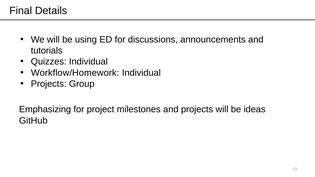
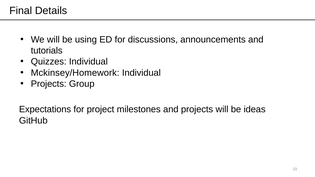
Workflow/Homework: Workflow/Homework -> Mckinsey/Homework
Emphasizing: Emphasizing -> Expectations
